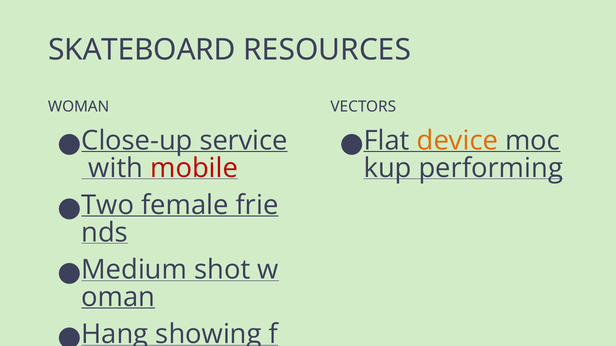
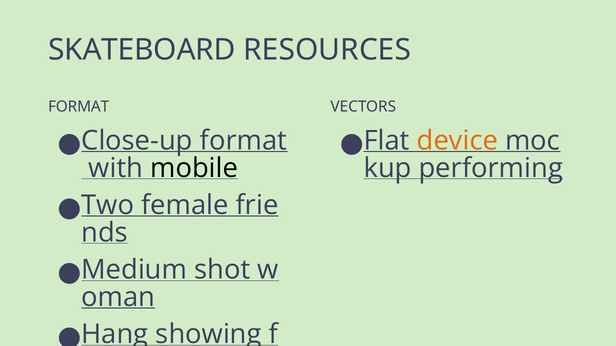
WOMAN at (79, 107): WOMAN -> FORMAT
service at (244, 141): service -> format
mobile colour: red -> black
